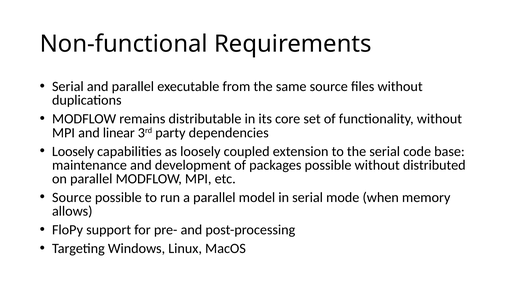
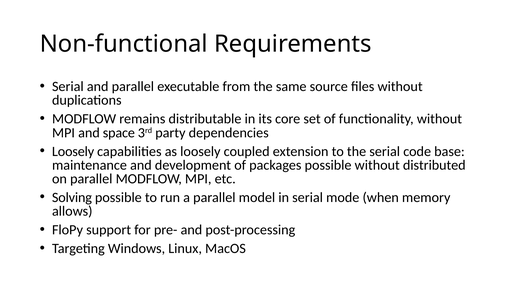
linear: linear -> space
Source at (72, 197): Source -> Solving
